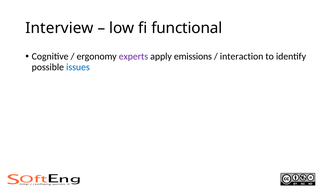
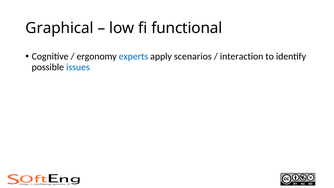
Interview: Interview -> Graphical
experts colour: purple -> blue
emissions: emissions -> scenarios
